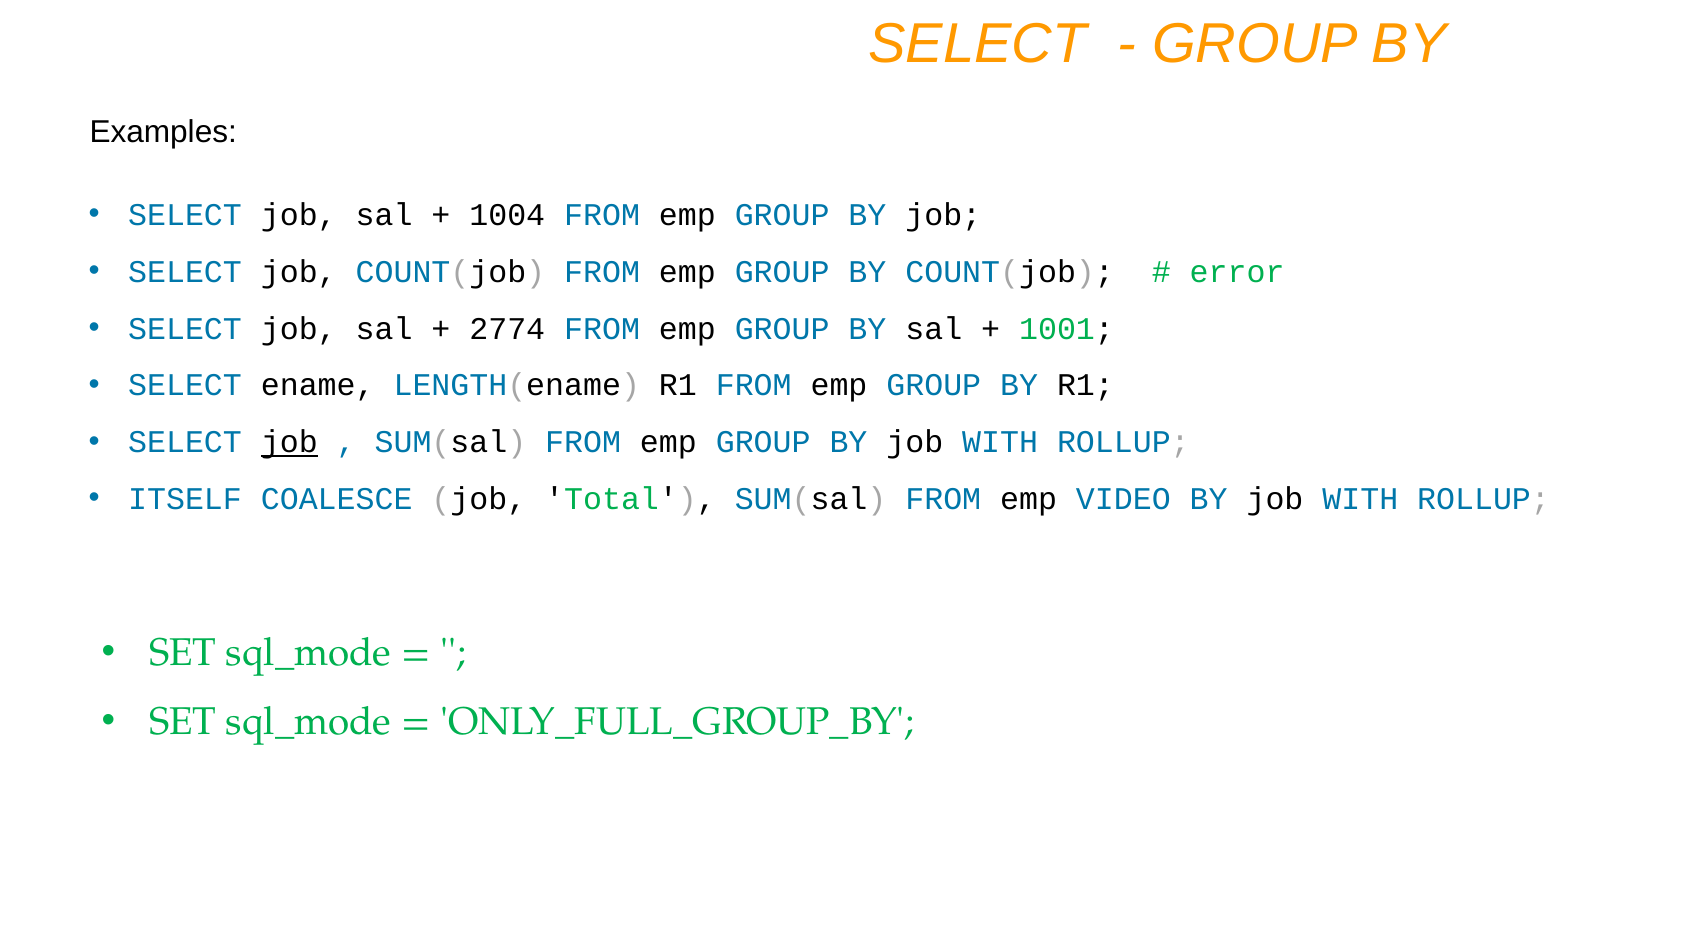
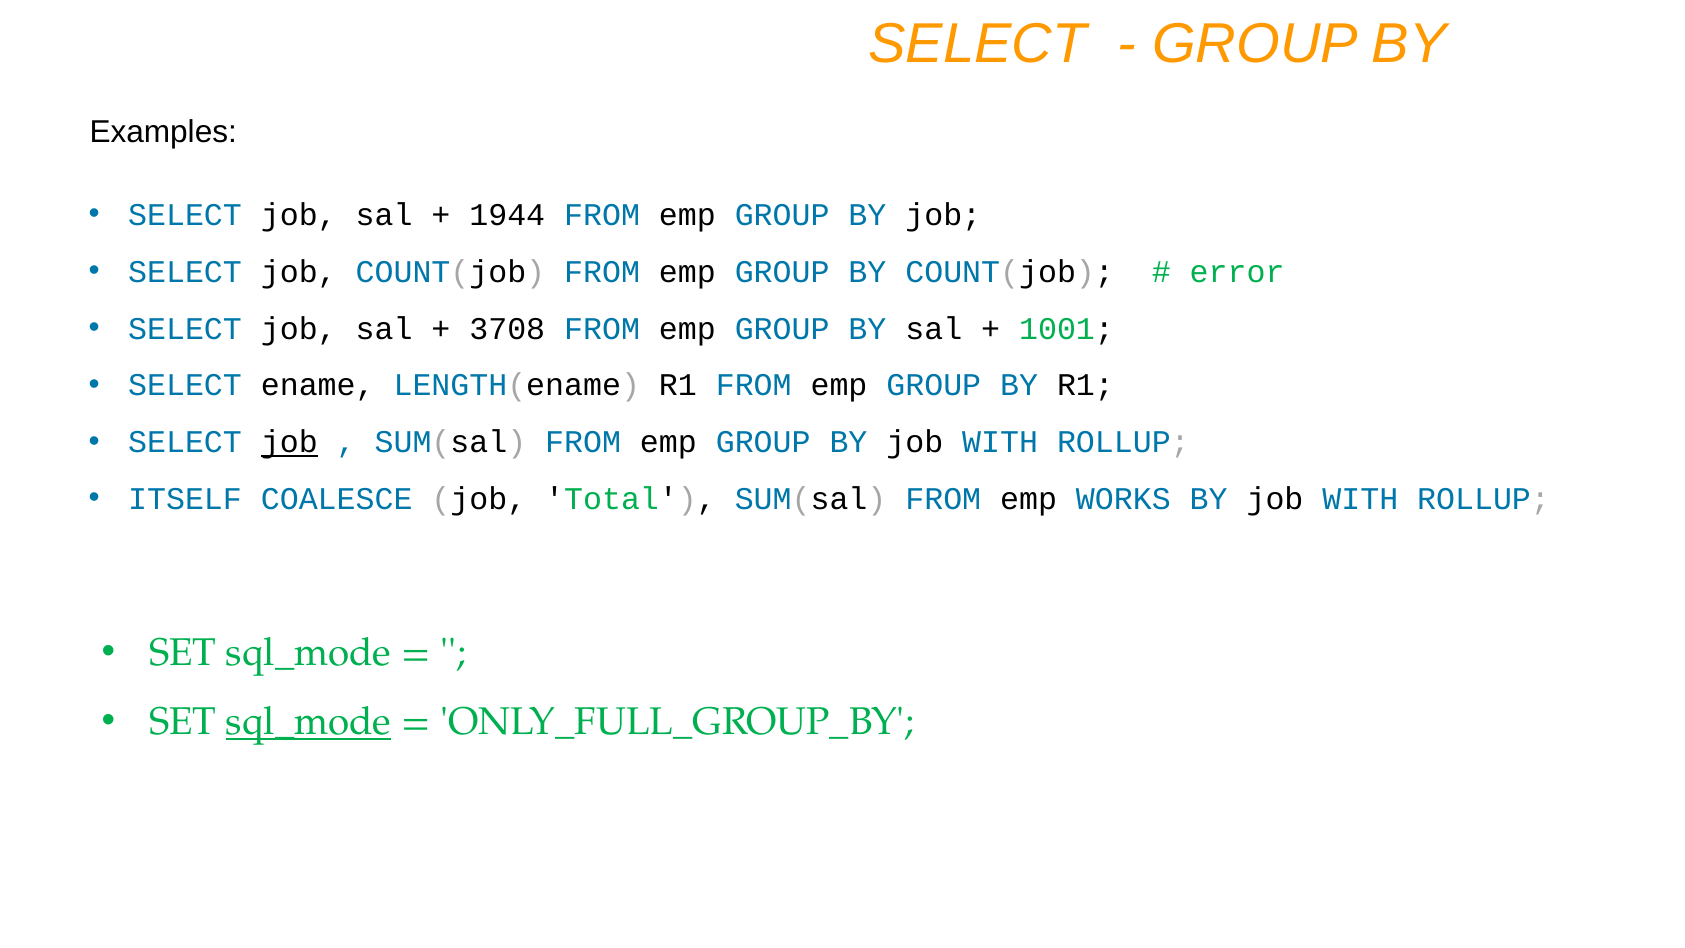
1004: 1004 -> 1944
2774: 2774 -> 3708
VIDEO: VIDEO -> WORKS
sql_mode at (309, 722) underline: none -> present
